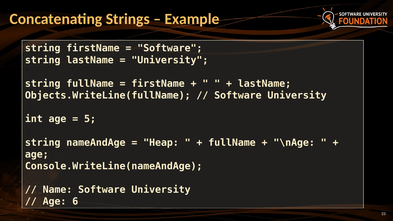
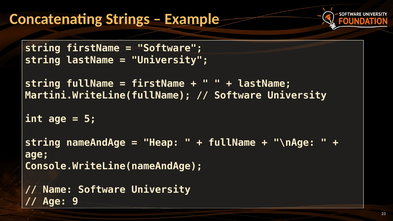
Objects.WriteLine(fullName: Objects.WriteLine(fullName -> Martini.WriteLine(fullName
6: 6 -> 9
